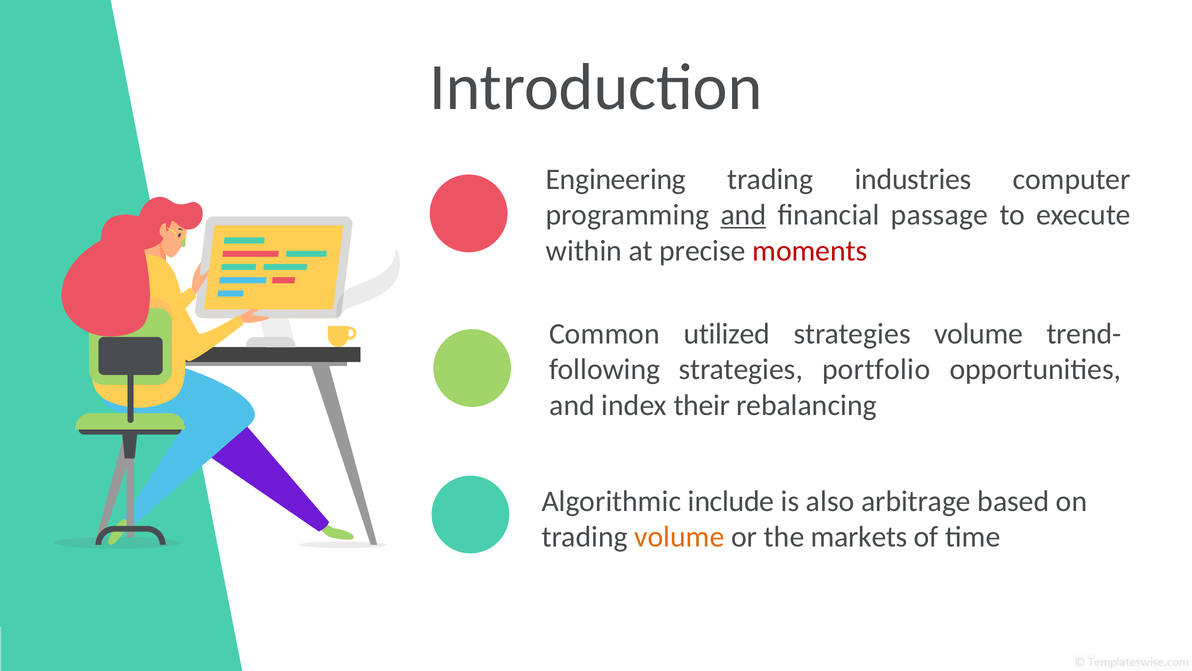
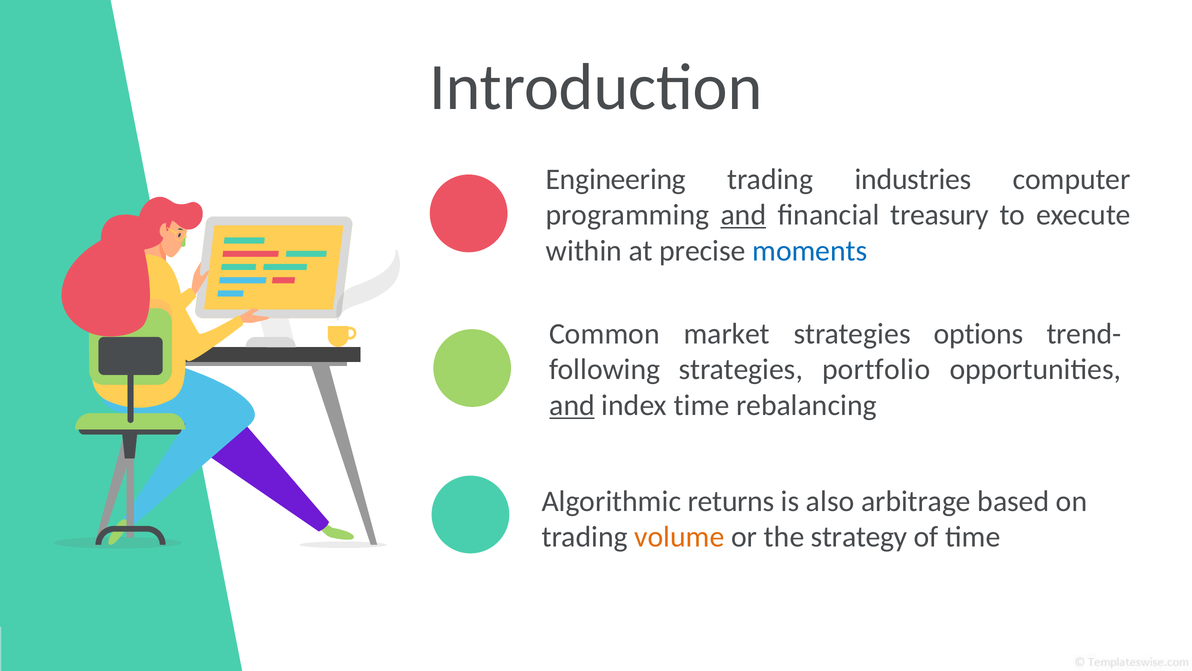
passage: passage -> treasury
moments colour: red -> blue
utilized: utilized -> market
strategies volume: volume -> options
and at (572, 405) underline: none -> present
index their: their -> time
include: include -> returns
markets: markets -> strategy
